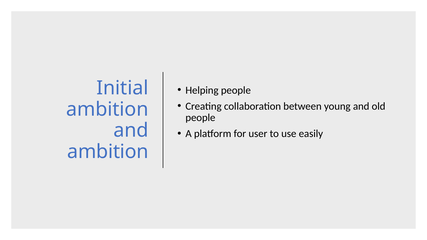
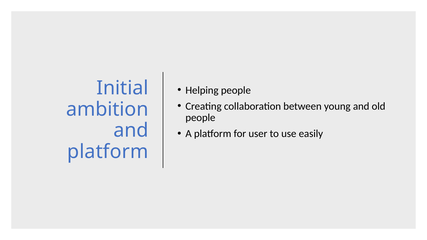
ambition at (108, 152): ambition -> platform
